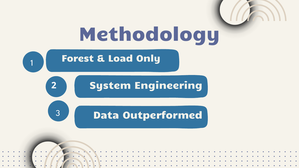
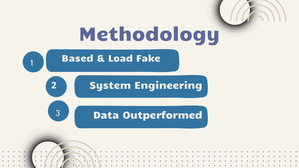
Forest: Forest -> Based
Only: Only -> Fake
